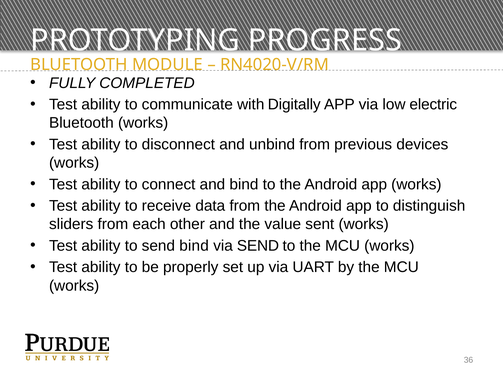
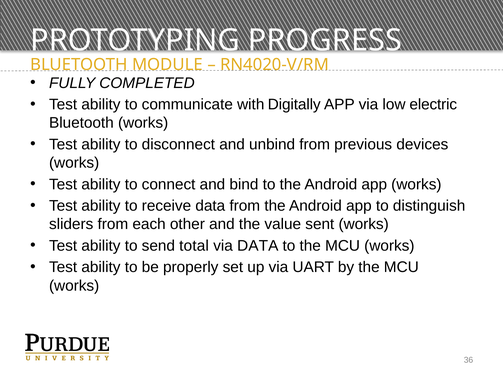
send bind: bind -> total
via SEND: SEND -> DATA
